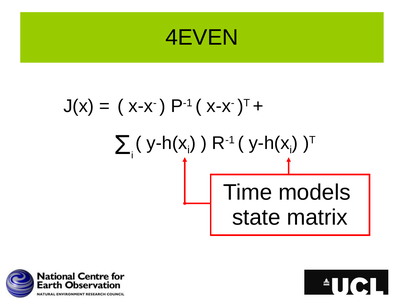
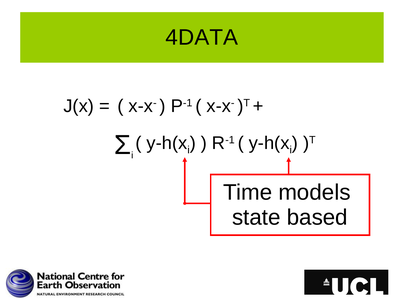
4EVEN: 4EVEN -> 4DATA
matrix: matrix -> based
